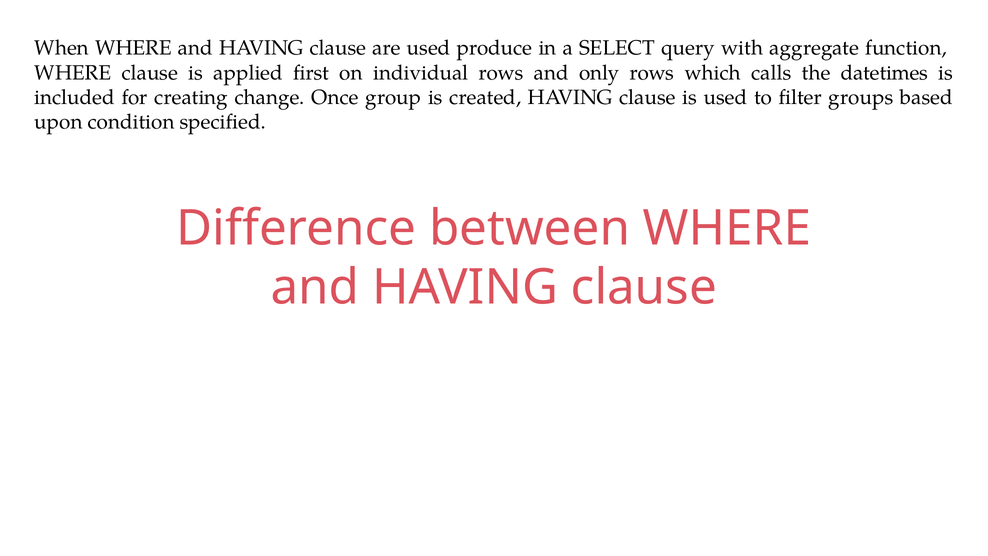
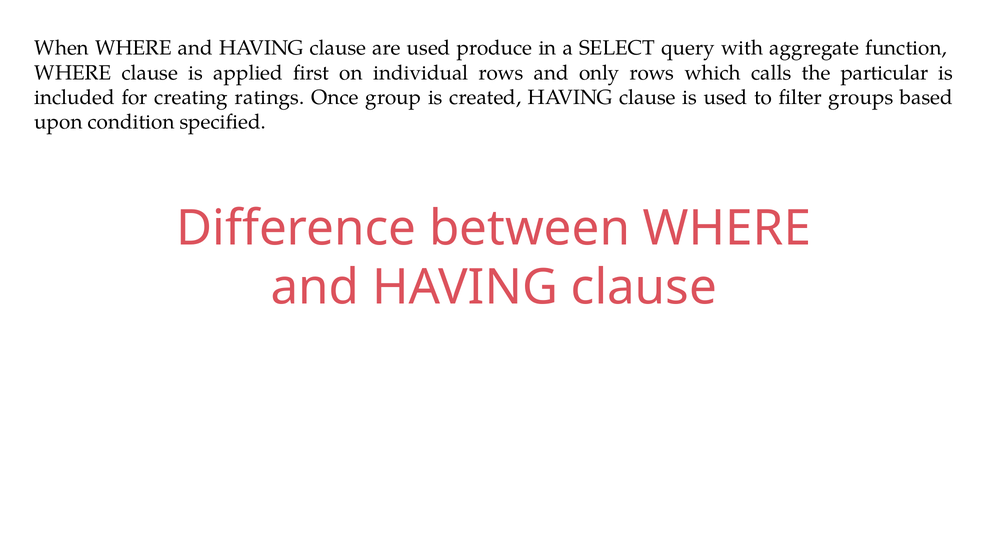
datetimes: datetimes -> particular
change: change -> ratings
